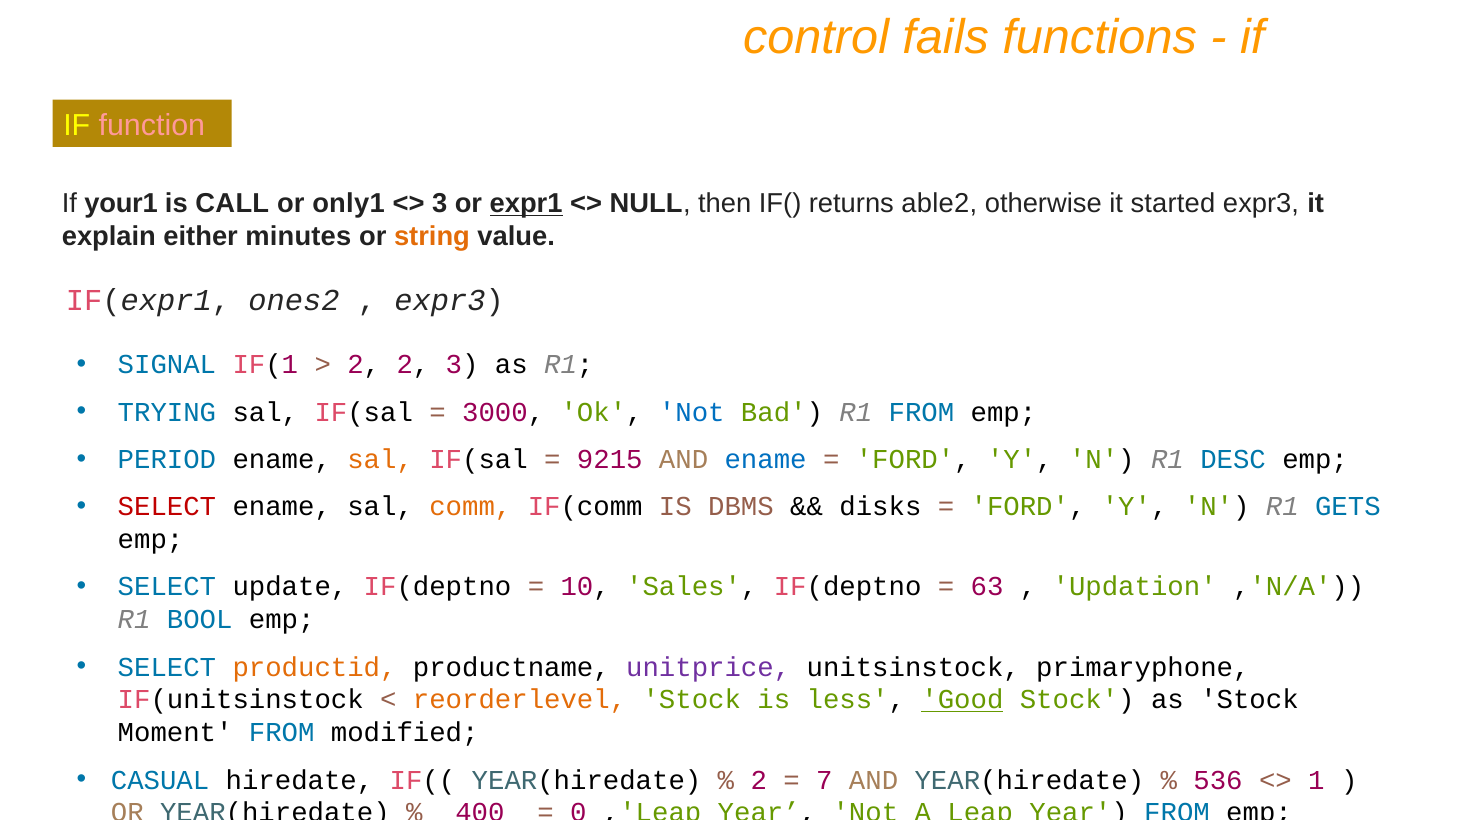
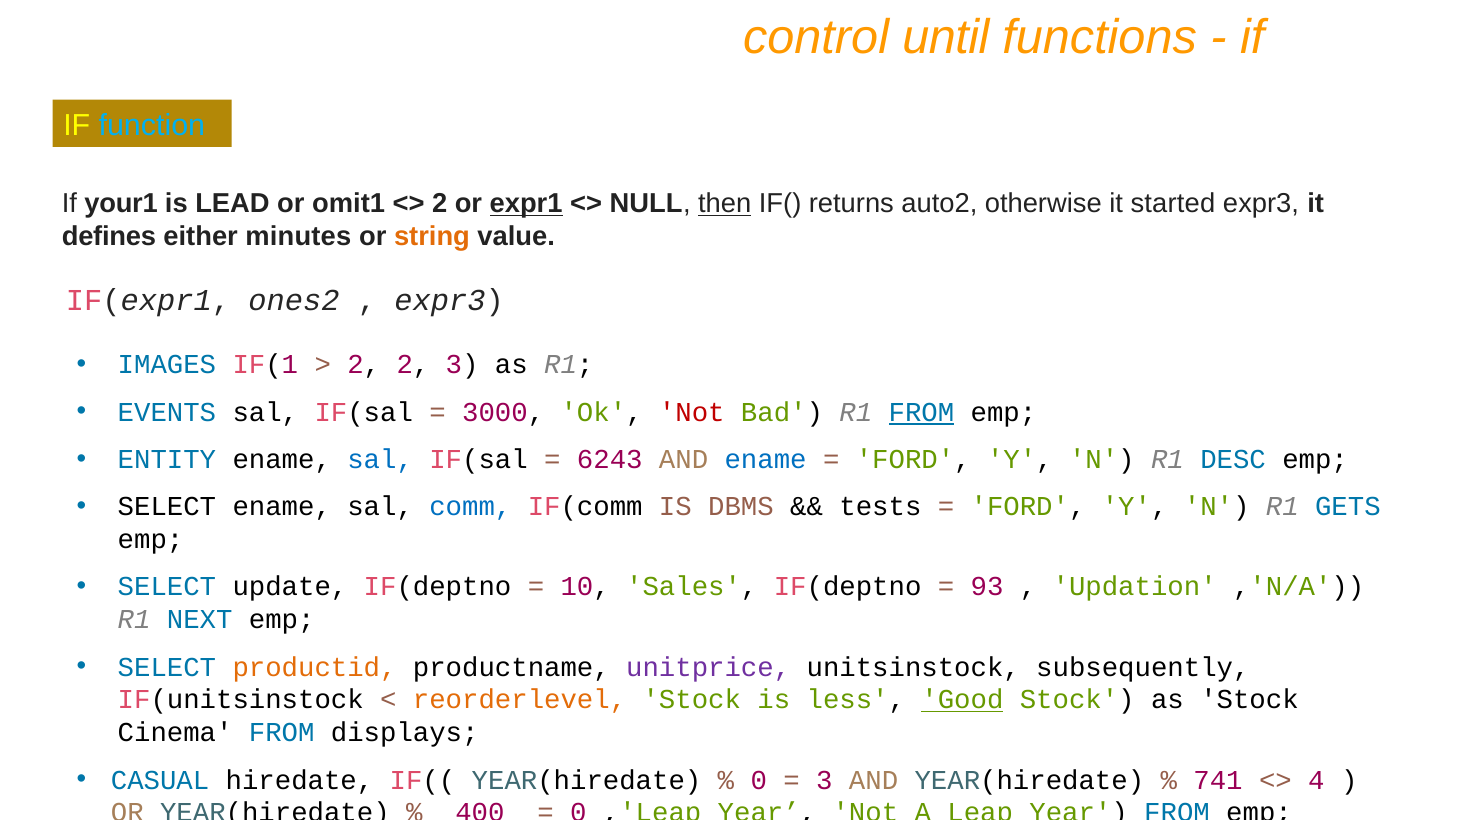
fails: fails -> until
function colour: pink -> light blue
CALL: CALL -> LEAD
only1: only1 -> omit1
3 at (440, 204): 3 -> 2
then underline: none -> present
able2: able2 -> auto2
explain: explain -> defines
SIGNAL: SIGNAL -> IMAGES
TRYING: TRYING -> EVENTS
Not at (692, 412) colour: blue -> red
FROM at (921, 412) underline: none -> present
PERIOD: PERIOD -> ENTITY
sal at (380, 460) colour: orange -> blue
9215: 9215 -> 6243
SELECT at (167, 507) colour: red -> black
comm colour: orange -> blue
disks: disks -> tests
63: 63 -> 93
BOOL: BOOL -> NEXT
primaryphone: primaryphone -> subsequently
Moment: Moment -> Cinema
modified: modified -> displays
2 at (759, 780): 2 -> 0
7 at (824, 780): 7 -> 3
536: 536 -> 741
1: 1 -> 4
